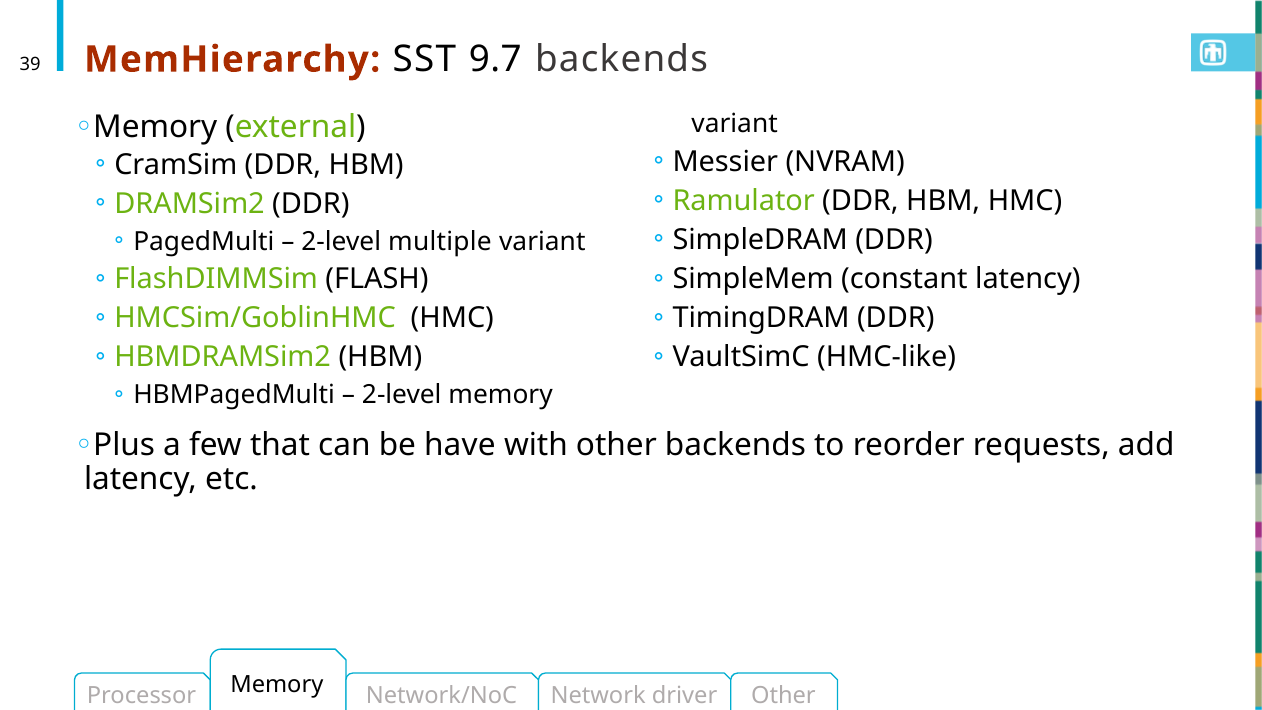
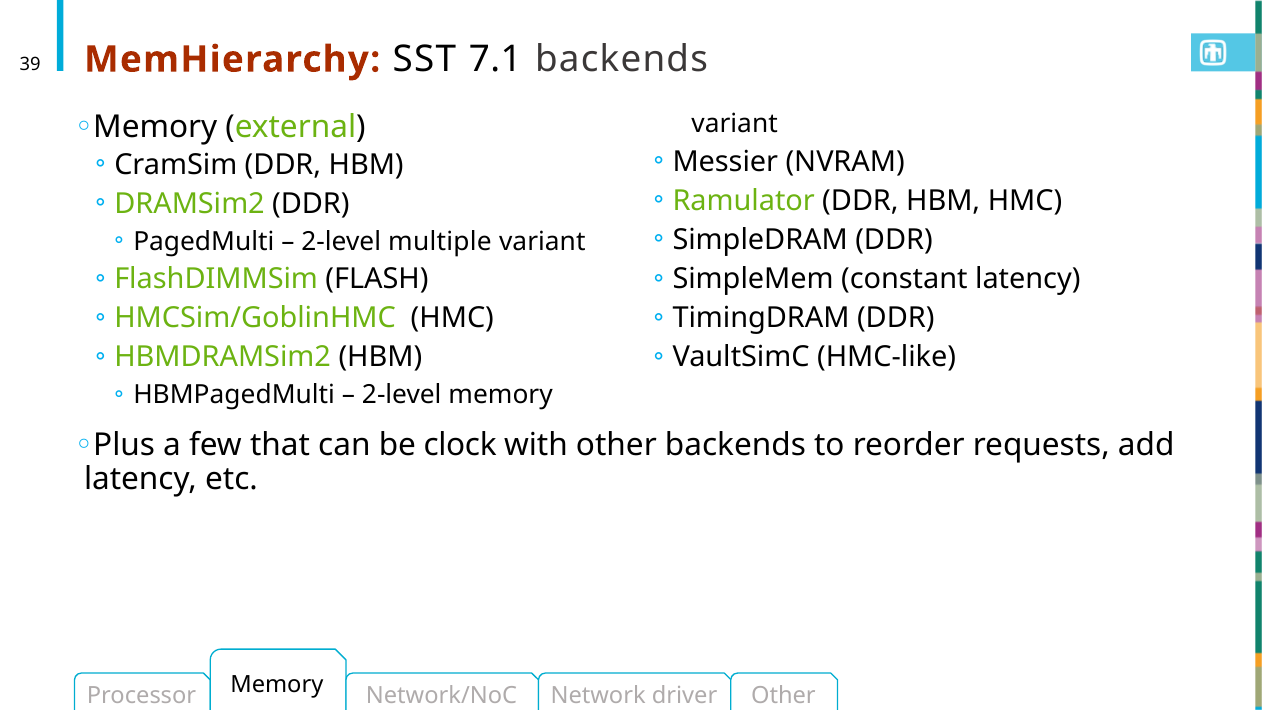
9.7: 9.7 -> 7.1
have: have -> clock
